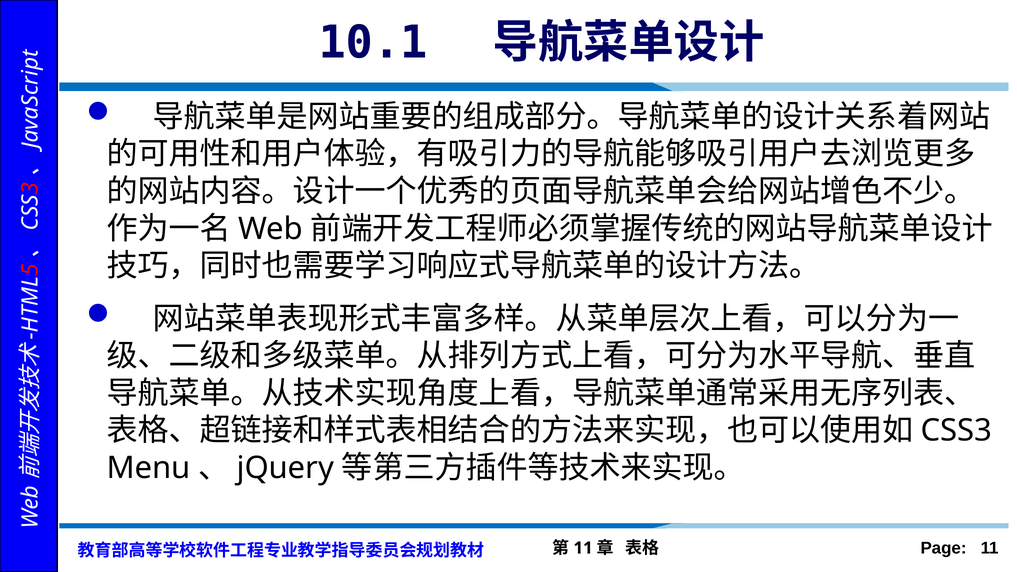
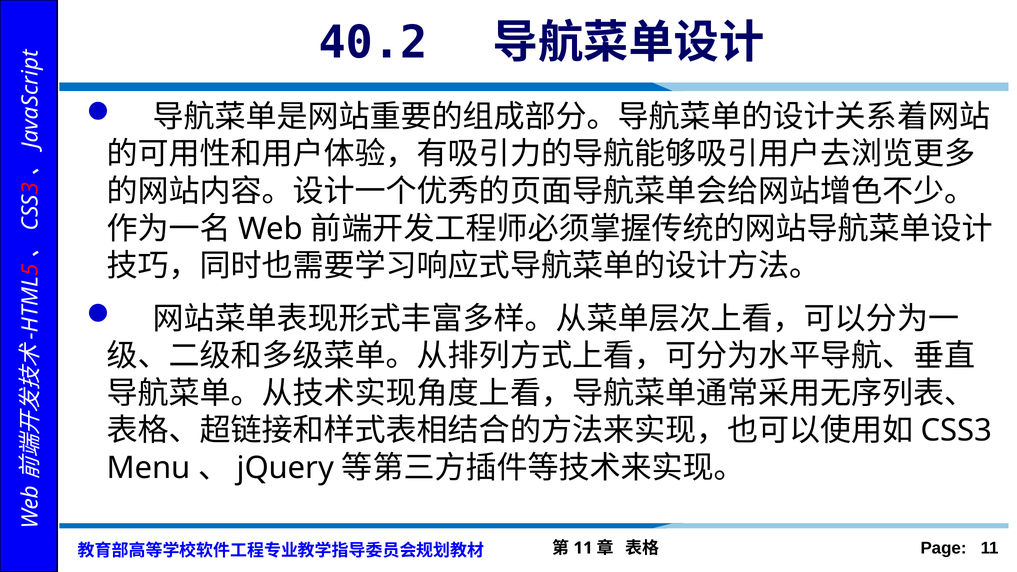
10.1: 10.1 -> 40.2
